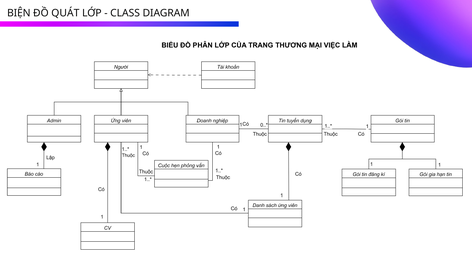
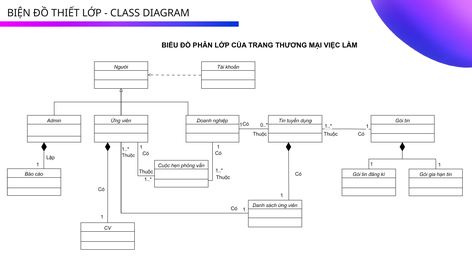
QUÁT: QUÁT -> THIẾT
